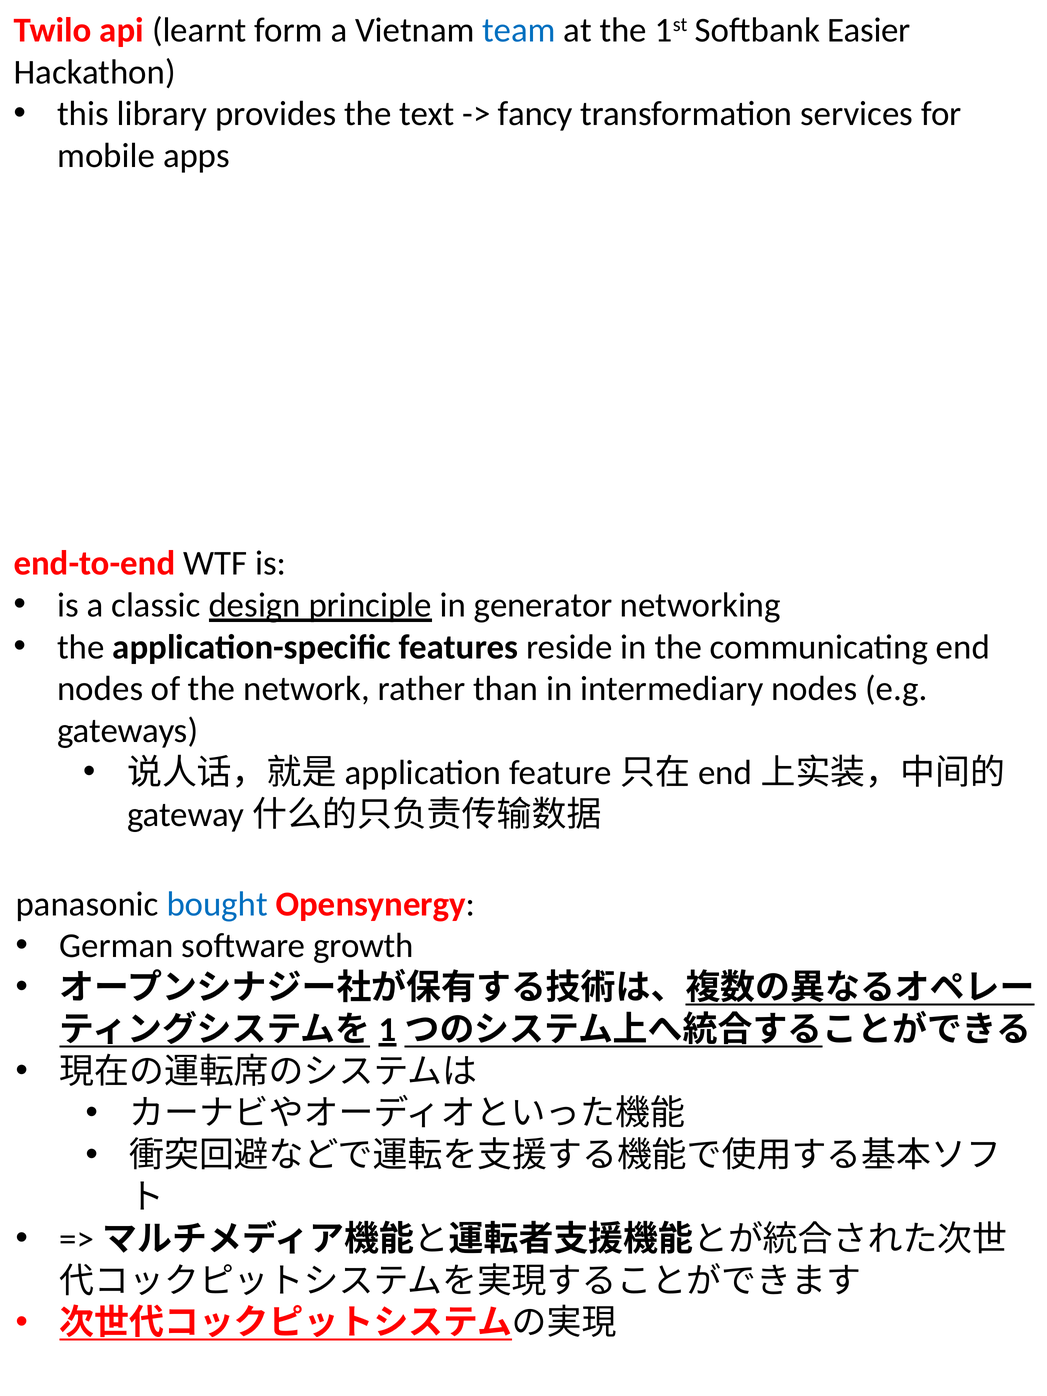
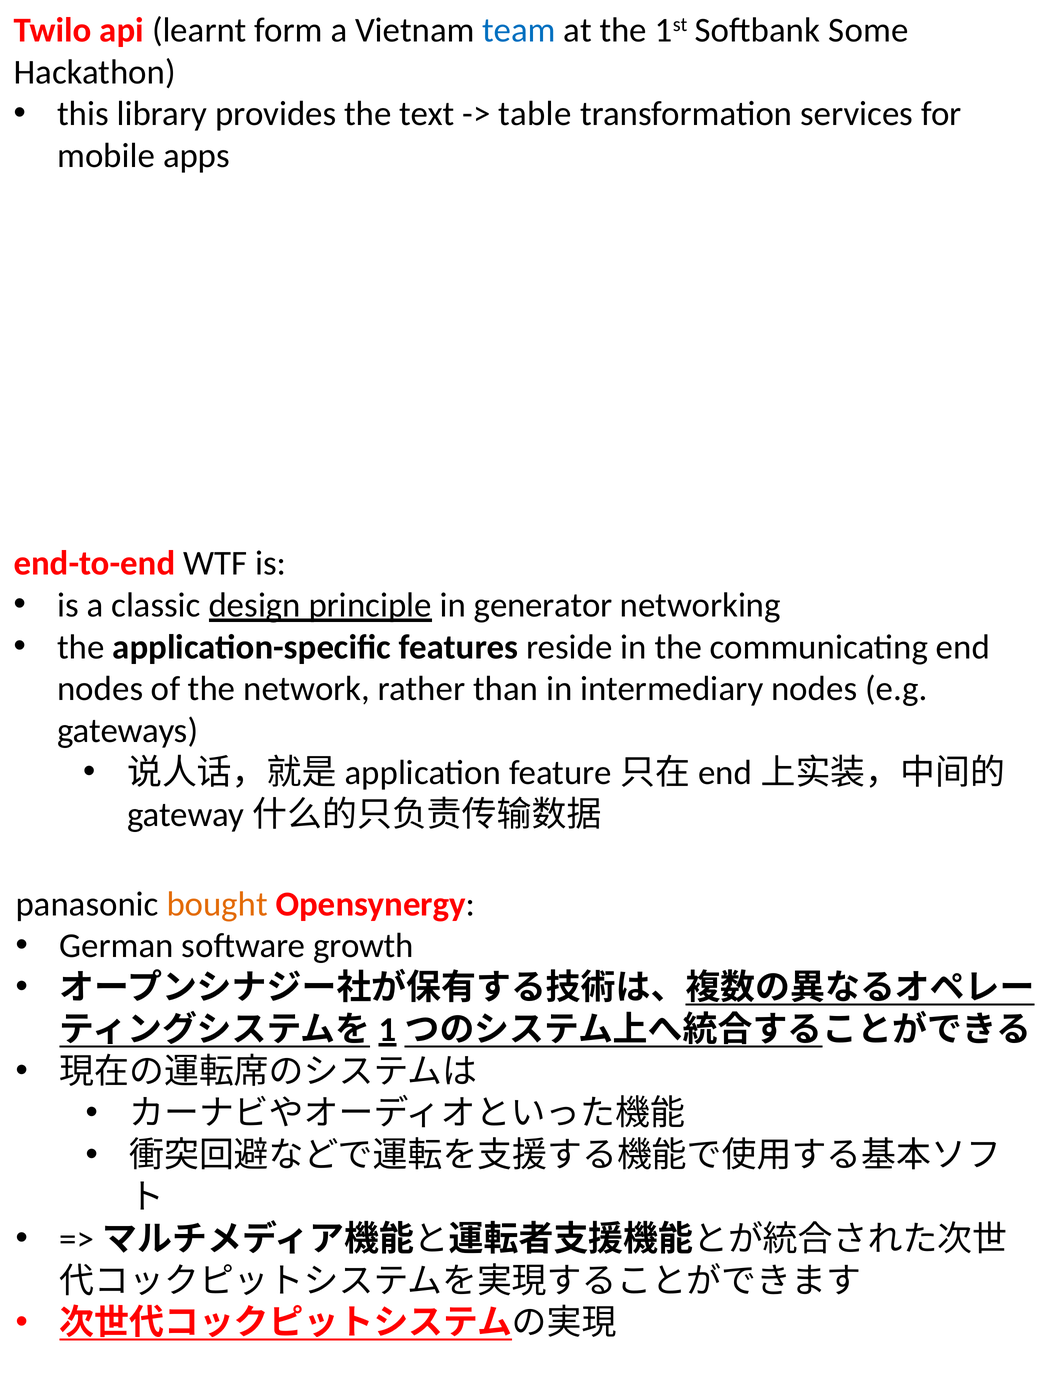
Easier: Easier -> Some
fancy: fancy -> table
bought colour: blue -> orange
